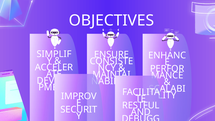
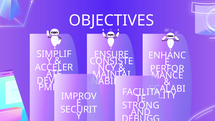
RESTFUL: RESTFUL -> STRONG
